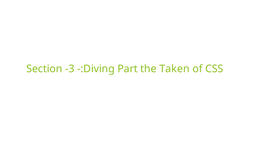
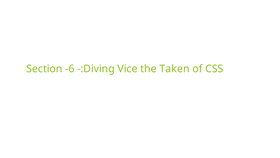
-3: -3 -> -6
Part: Part -> Vice
